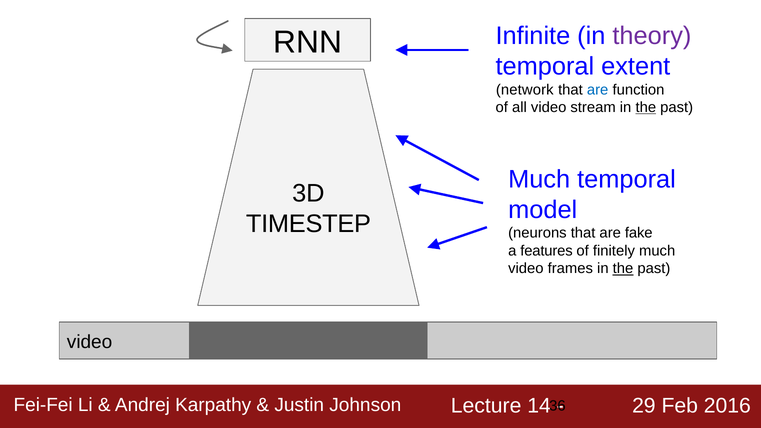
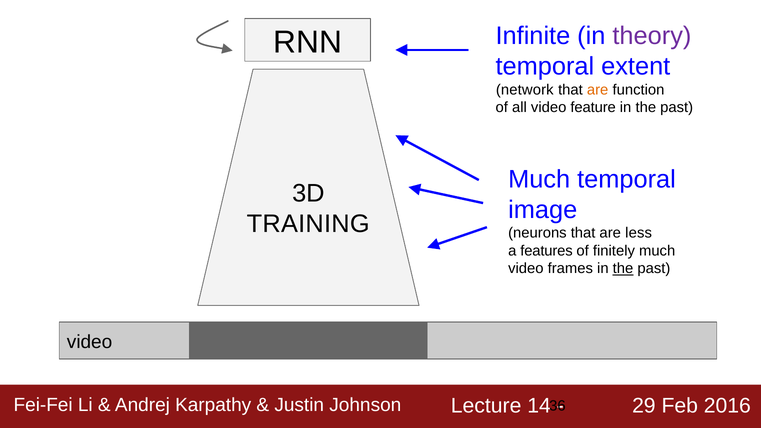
are at (598, 90) colour: blue -> orange
stream: stream -> feature
the at (646, 107) underline: present -> none
model: model -> image
TIMESTEP: TIMESTEP -> TRAINING
fake: fake -> less
